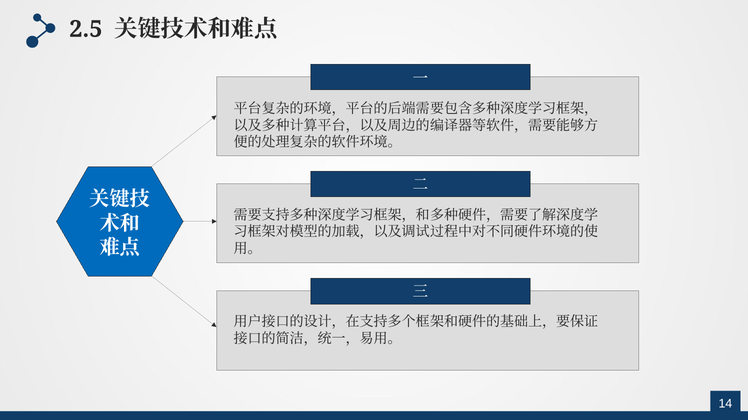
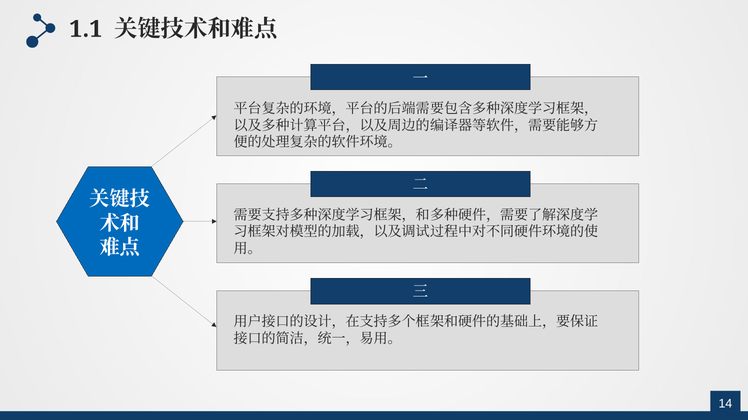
2.5: 2.5 -> 1.1
